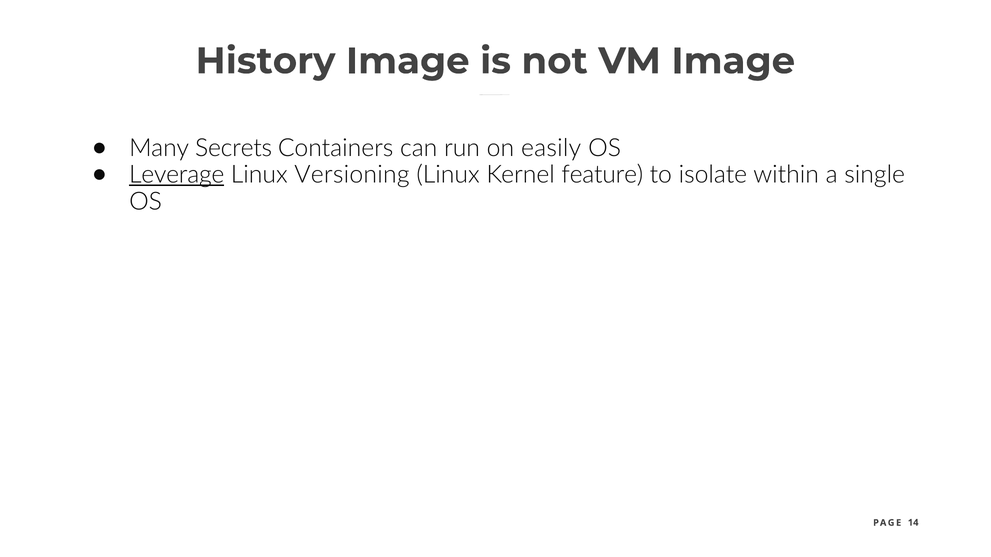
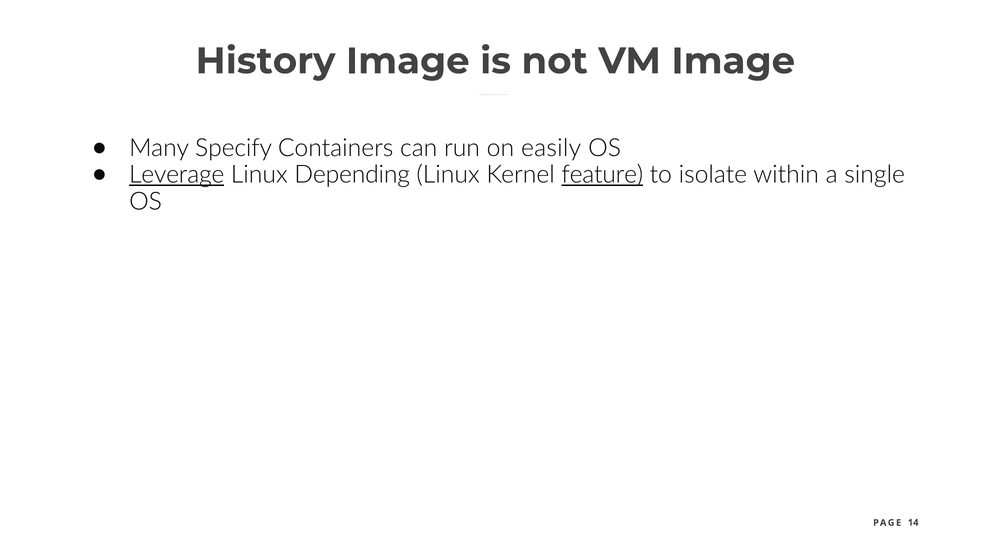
Secrets: Secrets -> Specify
Versioning: Versioning -> Depending
feature underline: none -> present
